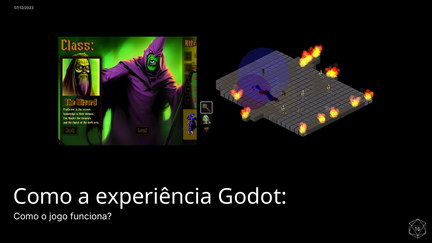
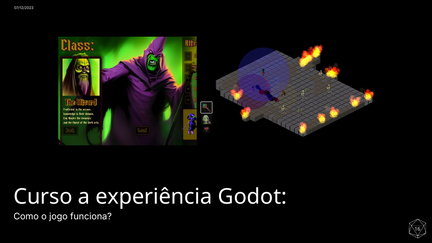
Como at (43, 197): Como -> Curso
